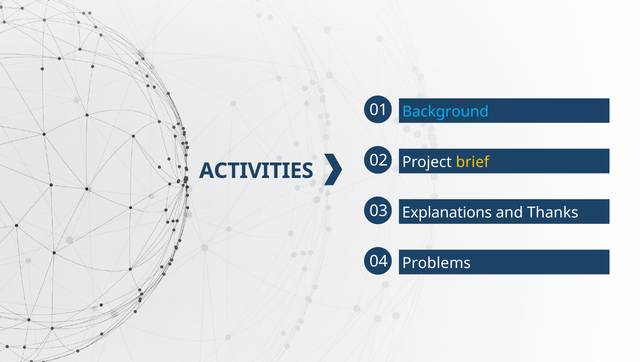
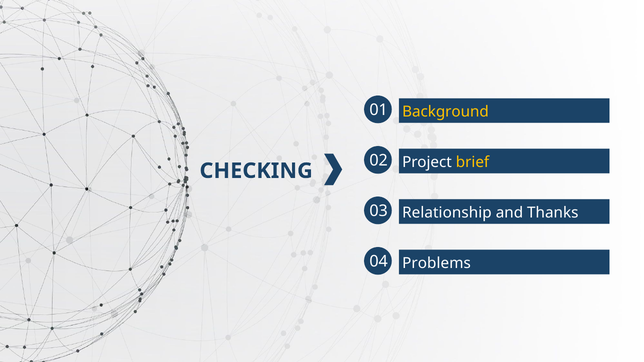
Background colour: light blue -> yellow
ACTIVITIES: ACTIVITIES -> CHECKING
Explanations: Explanations -> Relationship
